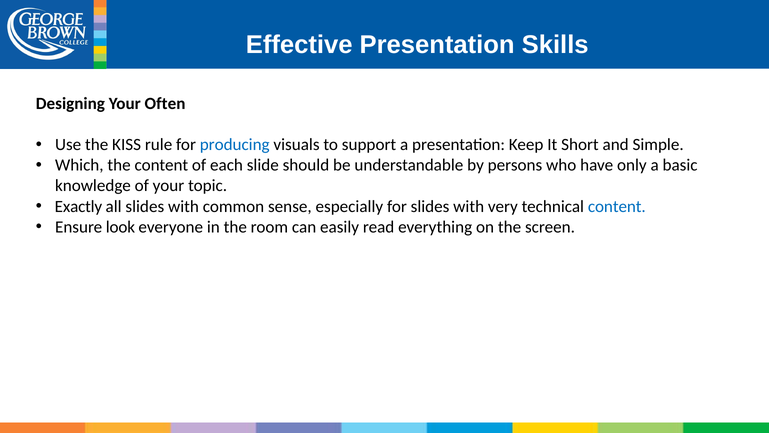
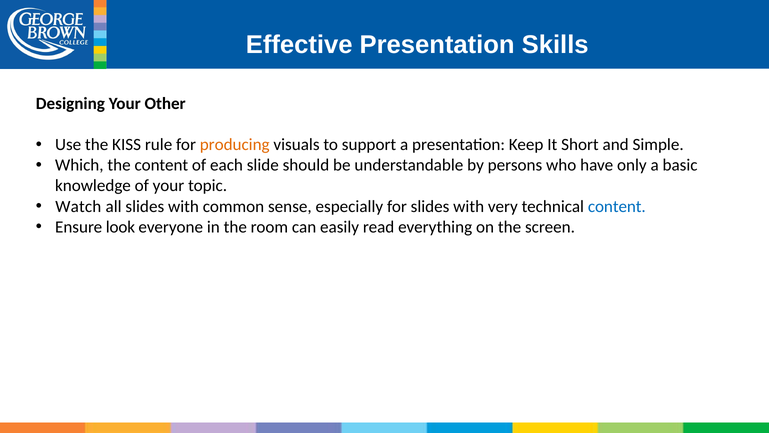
Often: Often -> Other
producing colour: blue -> orange
Exactly: Exactly -> Watch
